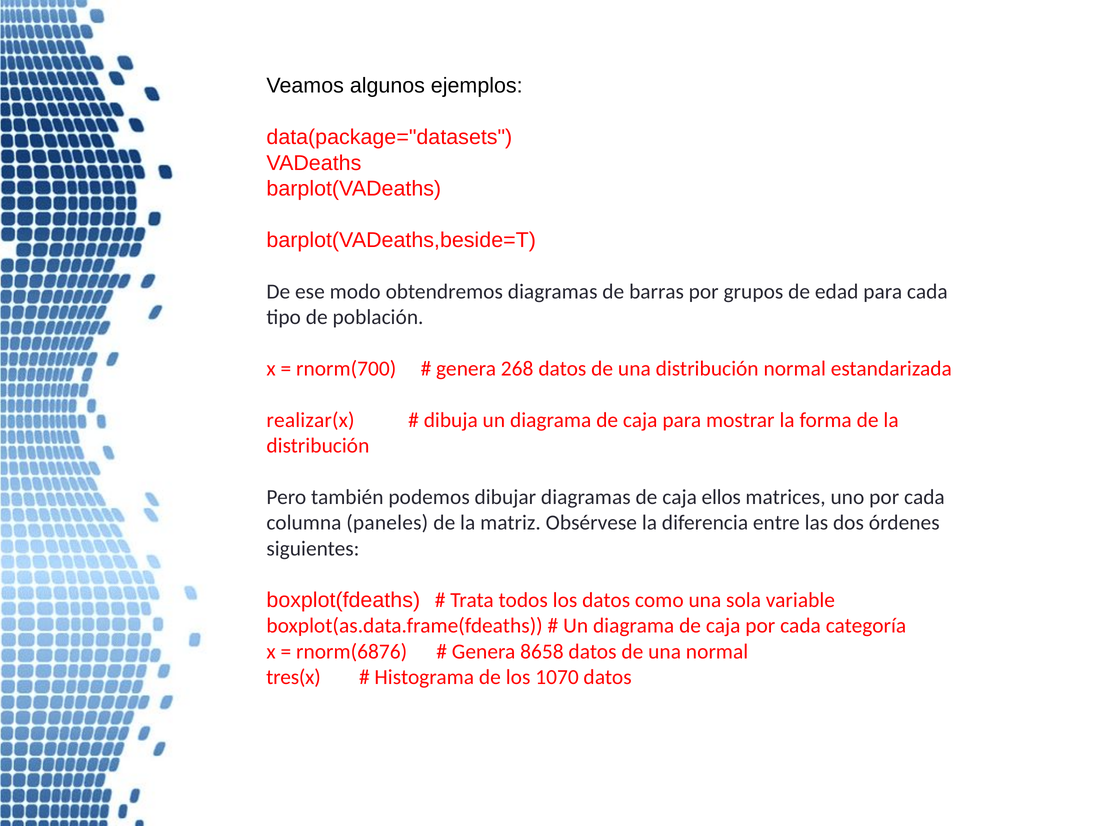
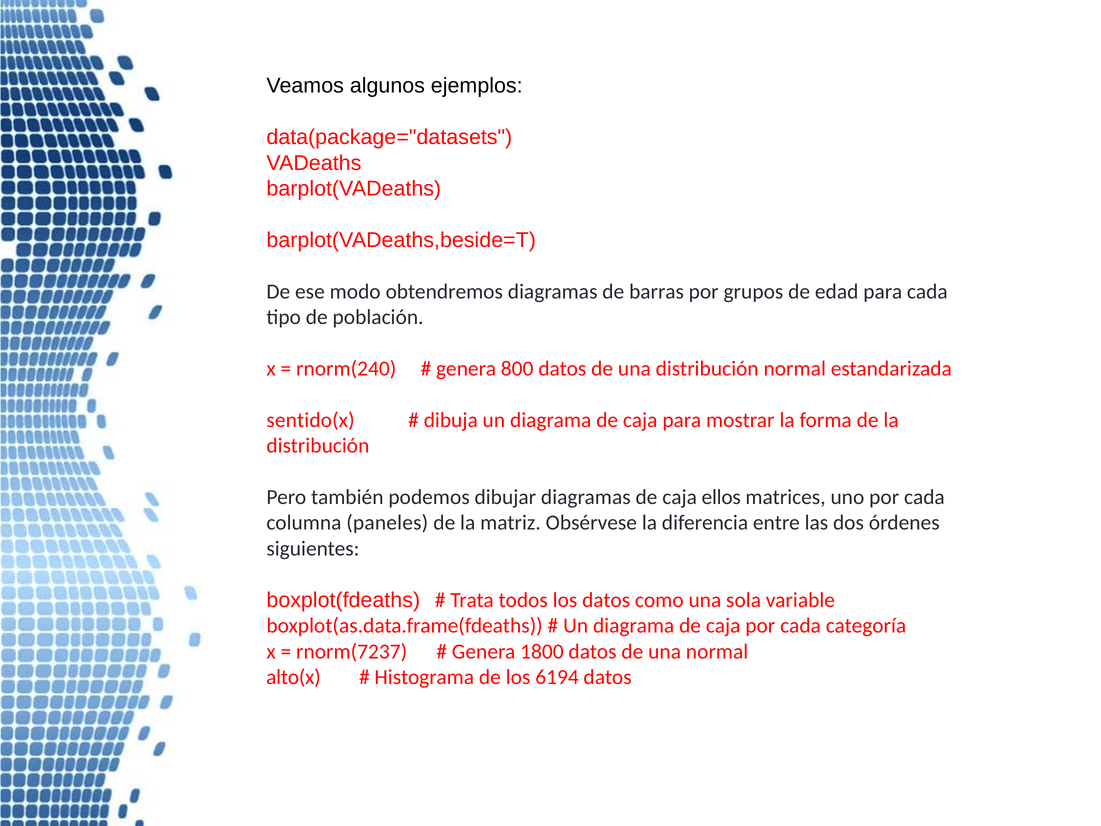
rnorm(700: rnorm(700 -> rnorm(240
268: 268 -> 800
realizar(x: realizar(x -> sentido(x
rnorm(6876: rnorm(6876 -> rnorm(7237
8658: 8658 -> 1800
tres(x: tres(x -> alto(x
1070: 1070 -> 6194
